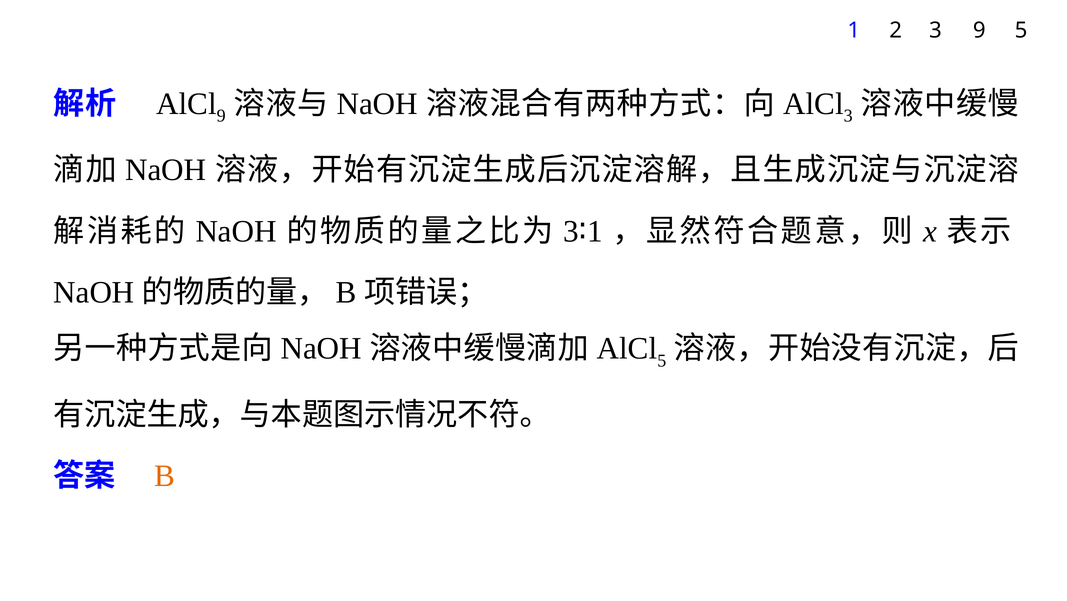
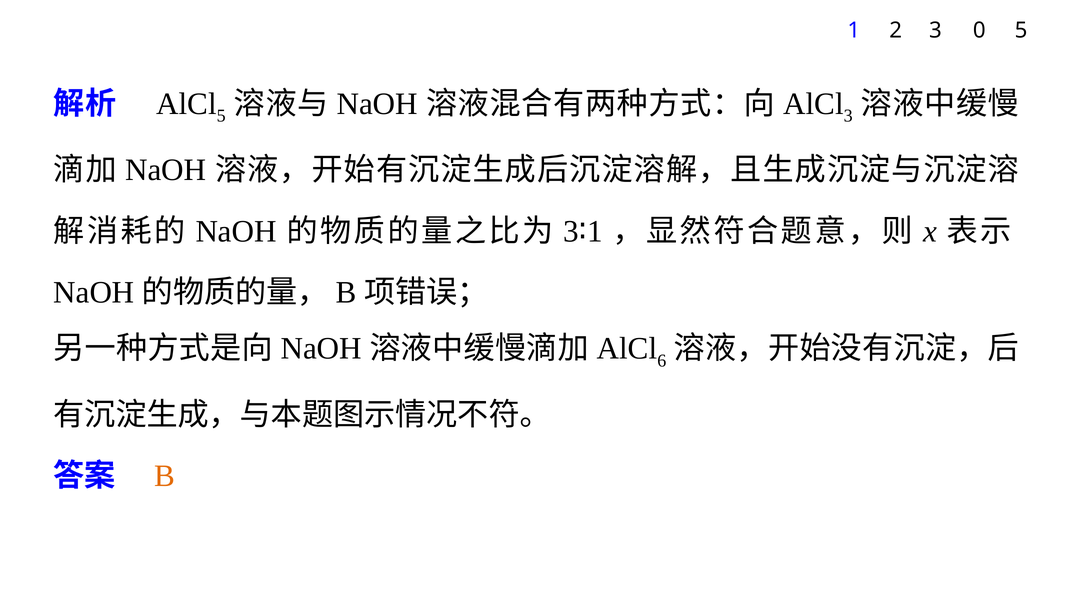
3 9: 9 -> 0
9 at (221, 116): 9 -> 5
5 at (662, 360): 5 -> 6
